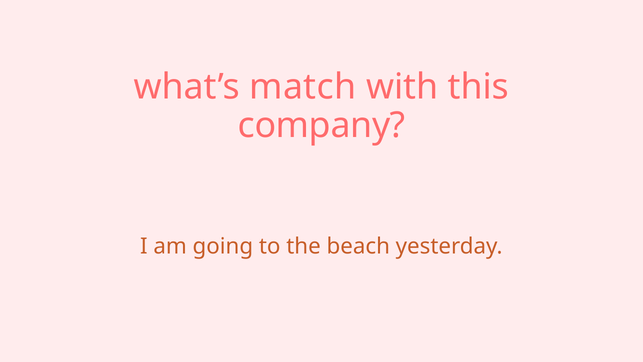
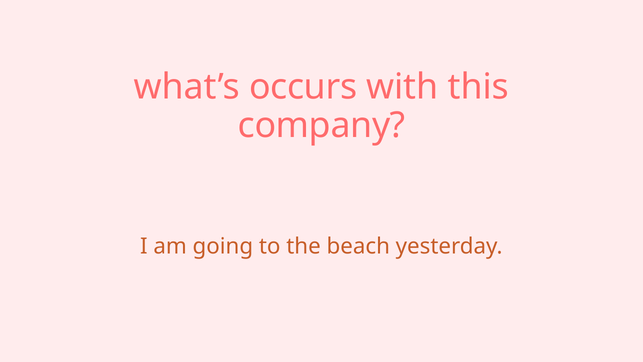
match: match -> occurs
